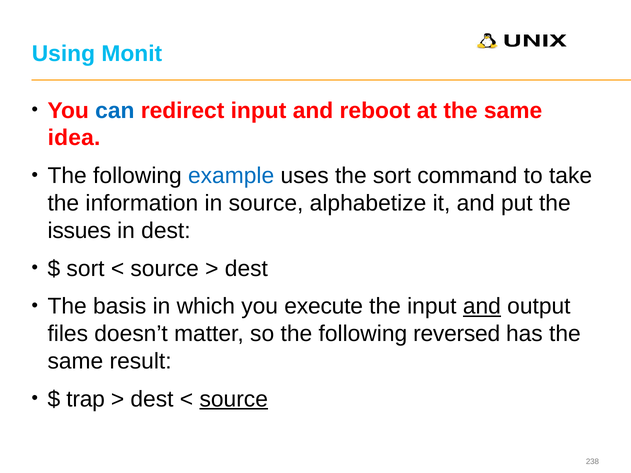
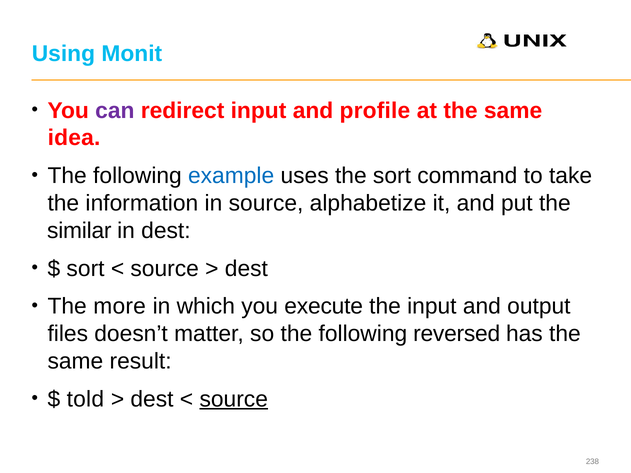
can colour: blue -> purple
reboot: reboot -> profile
issues: issues -> similar
basis: basis -> more
and at (482, 307) underline: present -> none
trap: trap -> told
